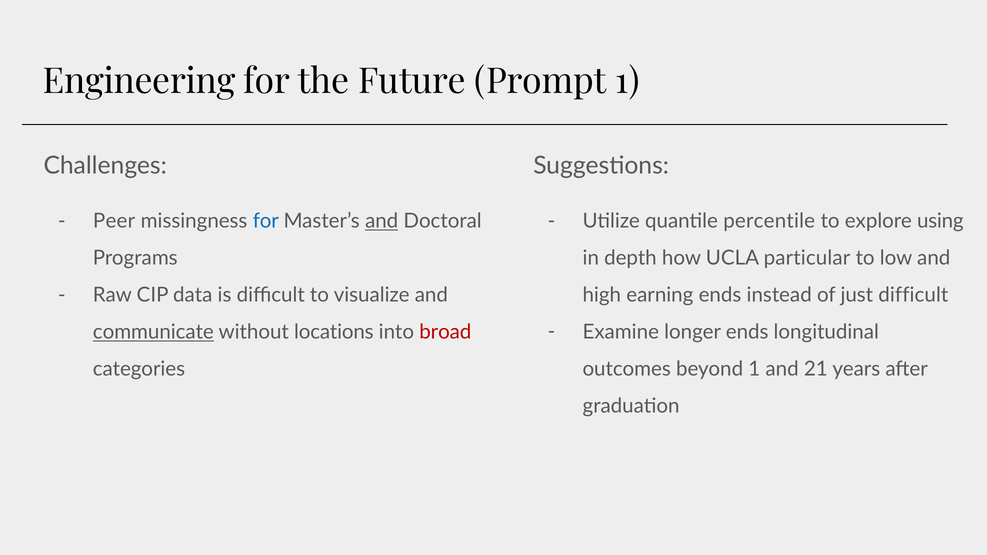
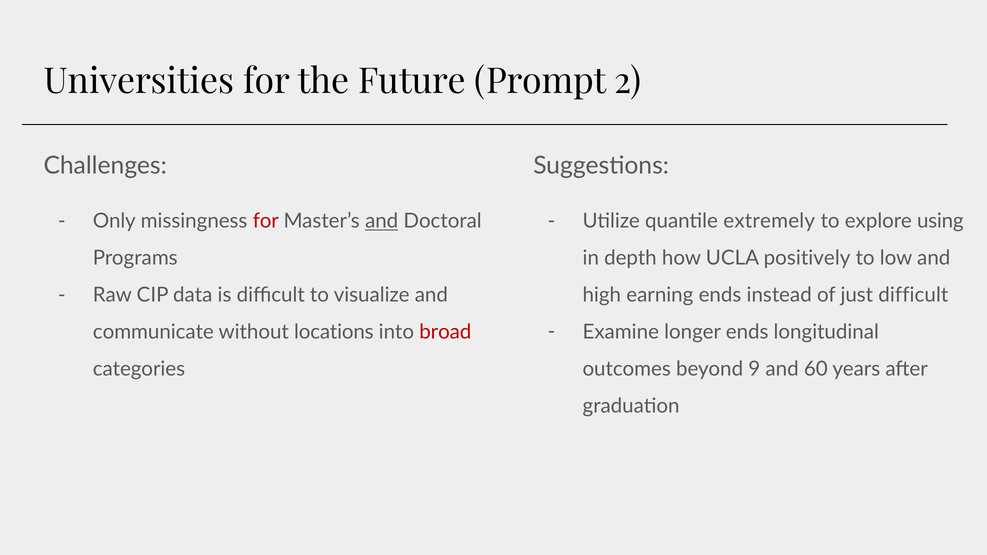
Engineering: Engineering -> Universities
Prompt 1: 1 -> 2
percentile: percentile -> extremely
Peer: Peer -> Only
for at (266, 221) colour: blue -> red
particular: particular -> positively
communicate underline: present -> none
beyond 1: 1 -> 9
21: 21 -> 60
